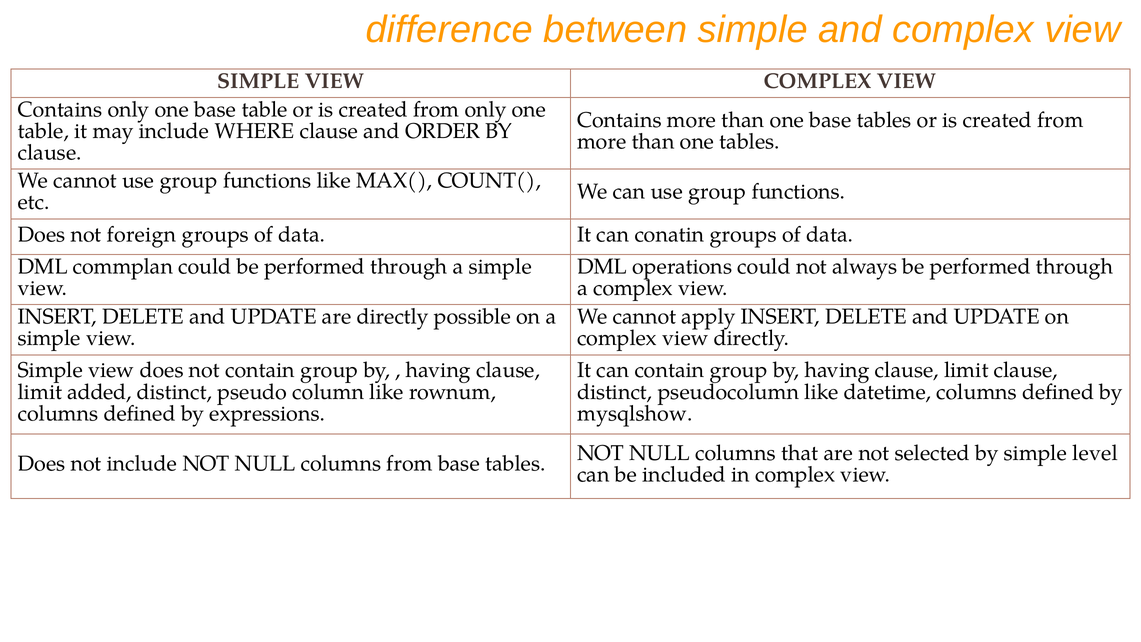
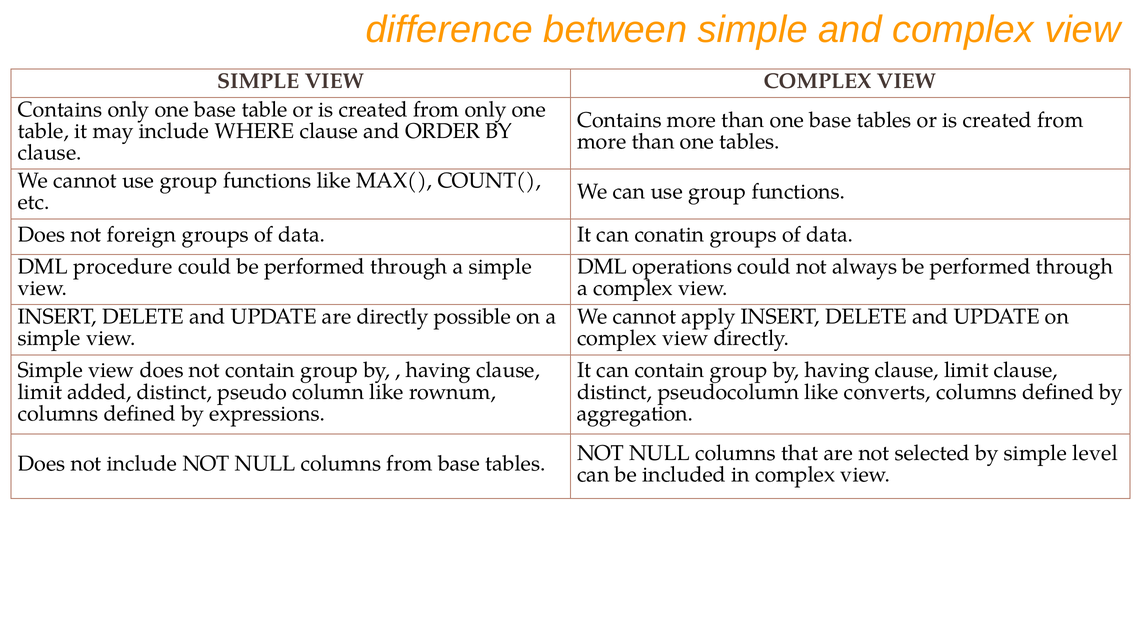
commplan: commplan -> procedure
datetime: datetime -> converts
mysqlshow: mysqlshow -> aggregation
